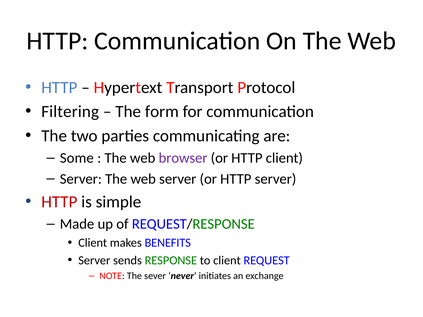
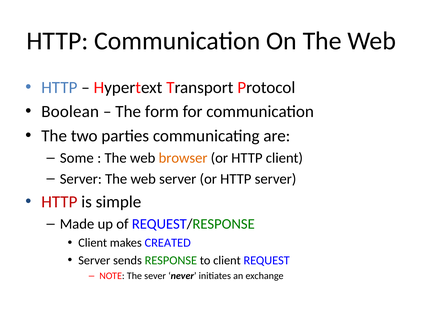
Filtering: Filtering -> Boolean
browser colour: purple -> orange
BENEFITS: BENEFITS -> CREATED
